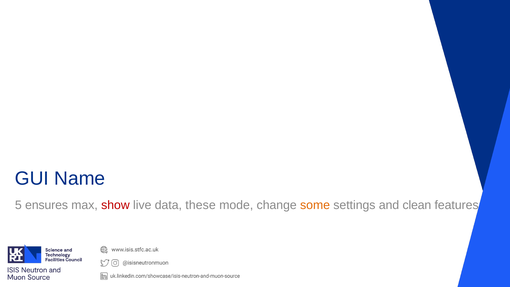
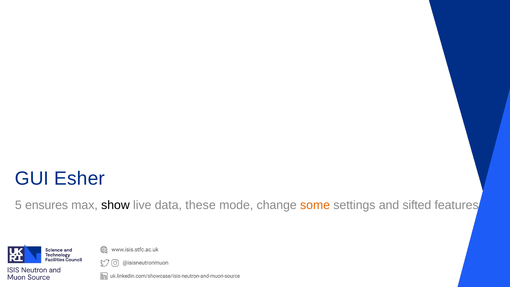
Name: Name -> Esher
show colour: red -> black
clean: clean -> sifted
